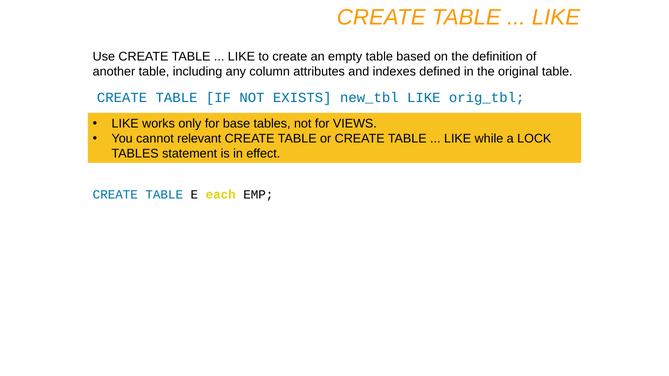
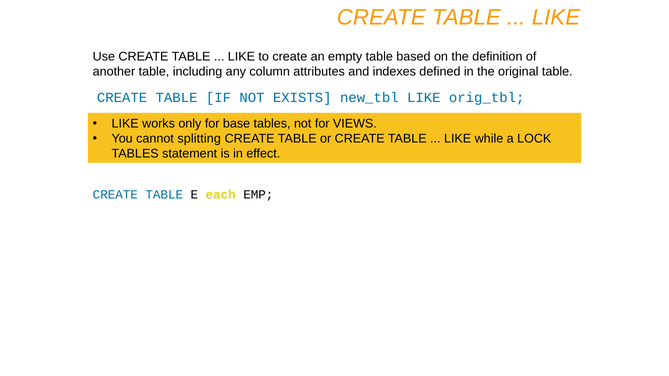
relevant: relevant -> splitting
